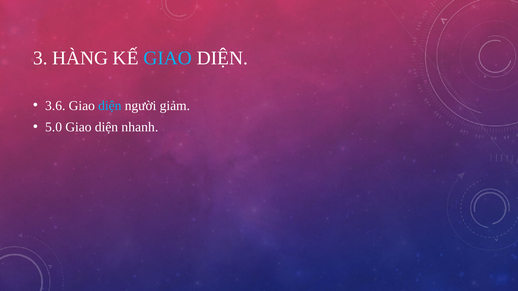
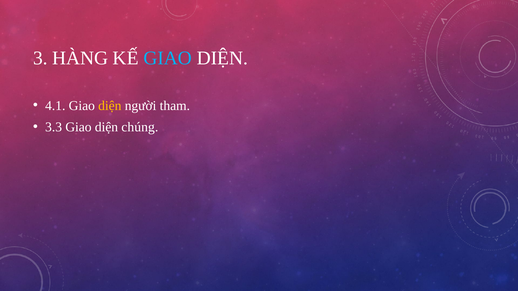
3.6: 3.6 -> 4.1
diện at (110, 106) colour: light blue -> yellow
giảm: giảm -> tham
5.0: 5.0 -> 3.3
nhanh: nhanh -> chúng
